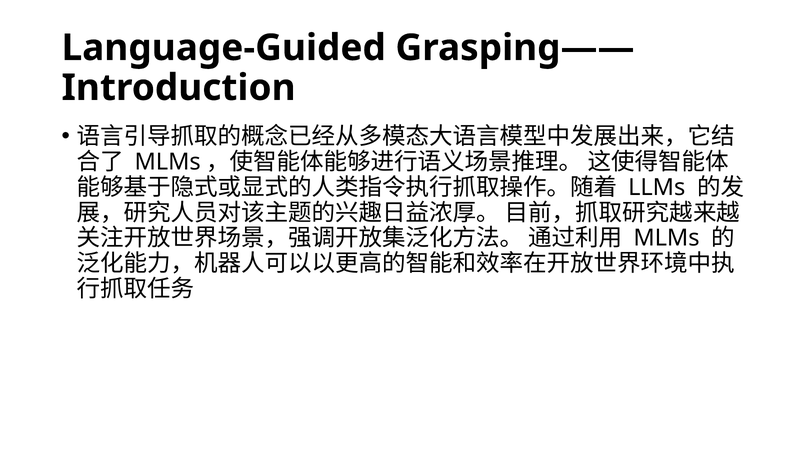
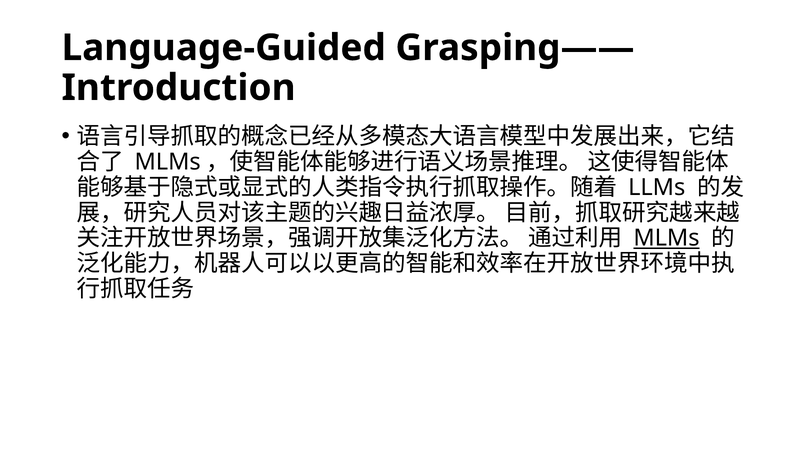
MLMs at (666, 238) underline: none -> present
